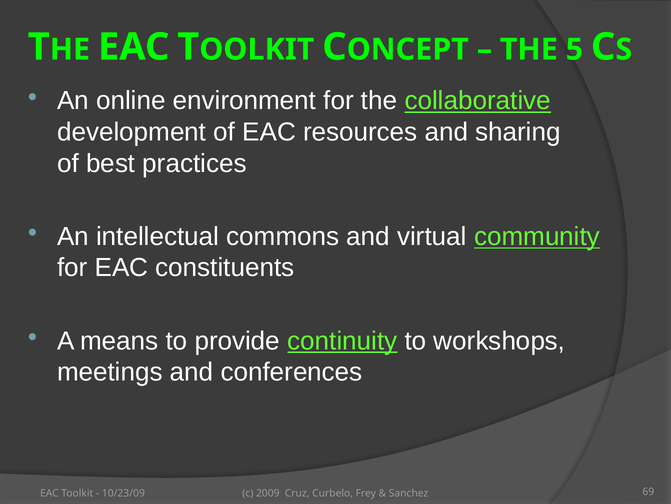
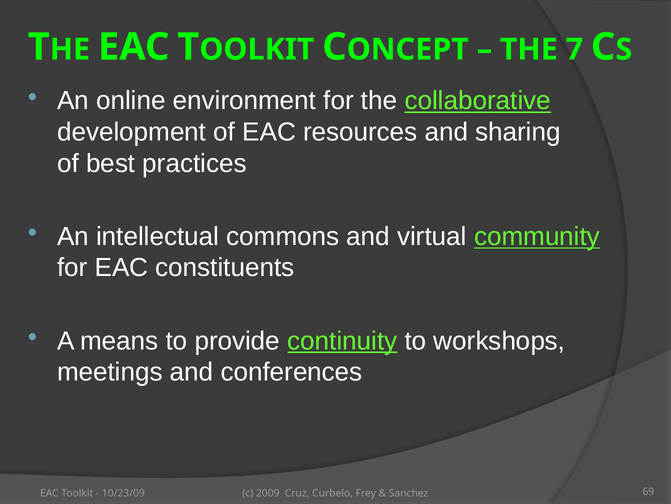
5: 5 -> 7
